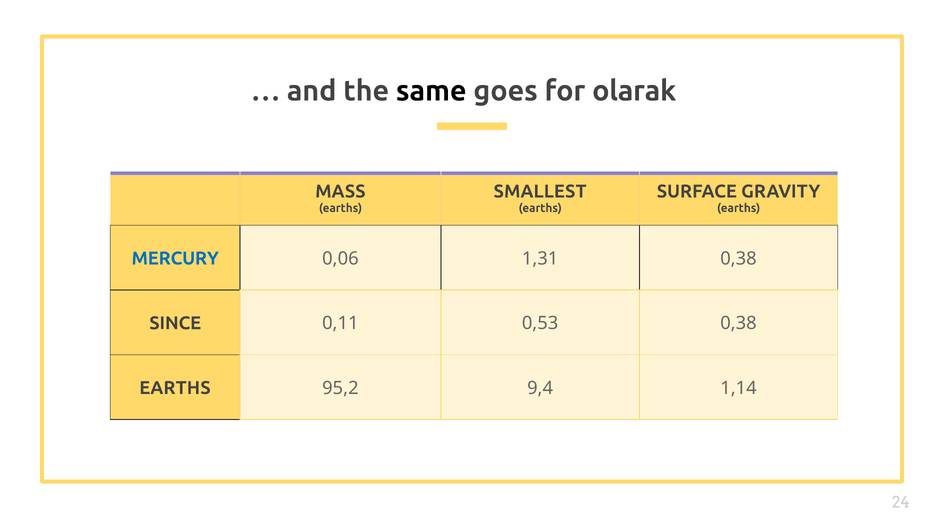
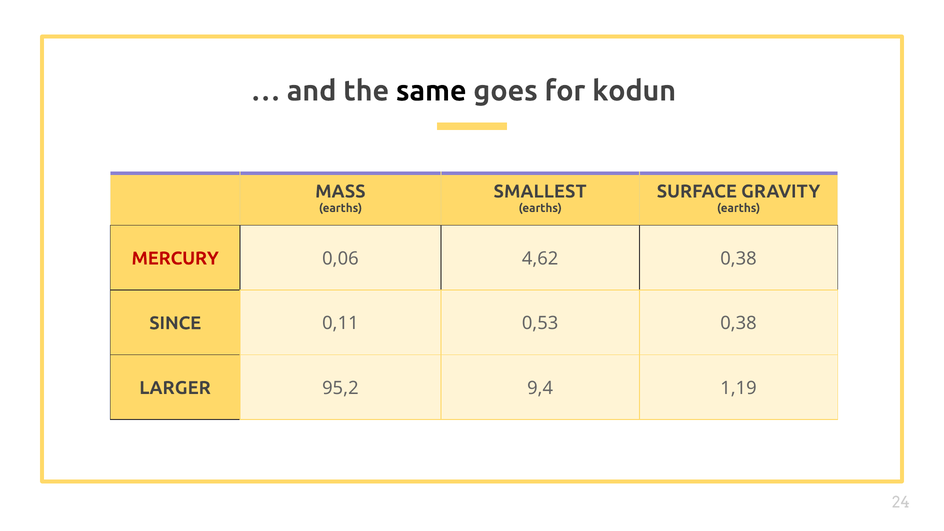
olarak: olarak -> kodun
MERCURY colour: blue -> red
1,31: 1,31 -> 4,62
EARTHS at (175, 388): EARTHS -> LARGER
1,14: 1,14 -> 1,19
